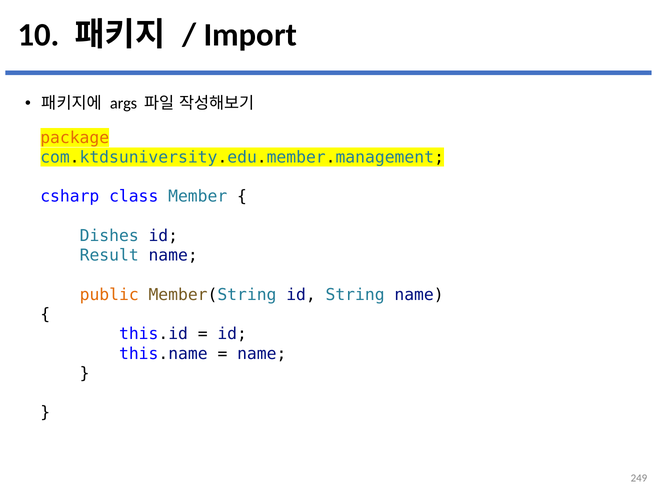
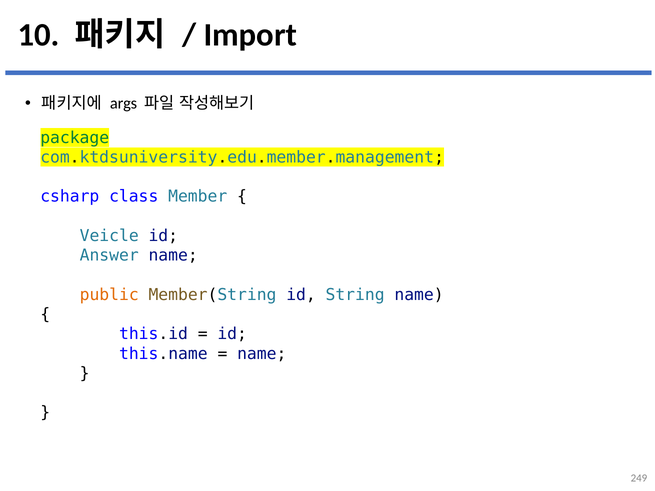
package colour: orange -> green
Dishes: Dishes -> Veicle
Result: Result -> Answer
